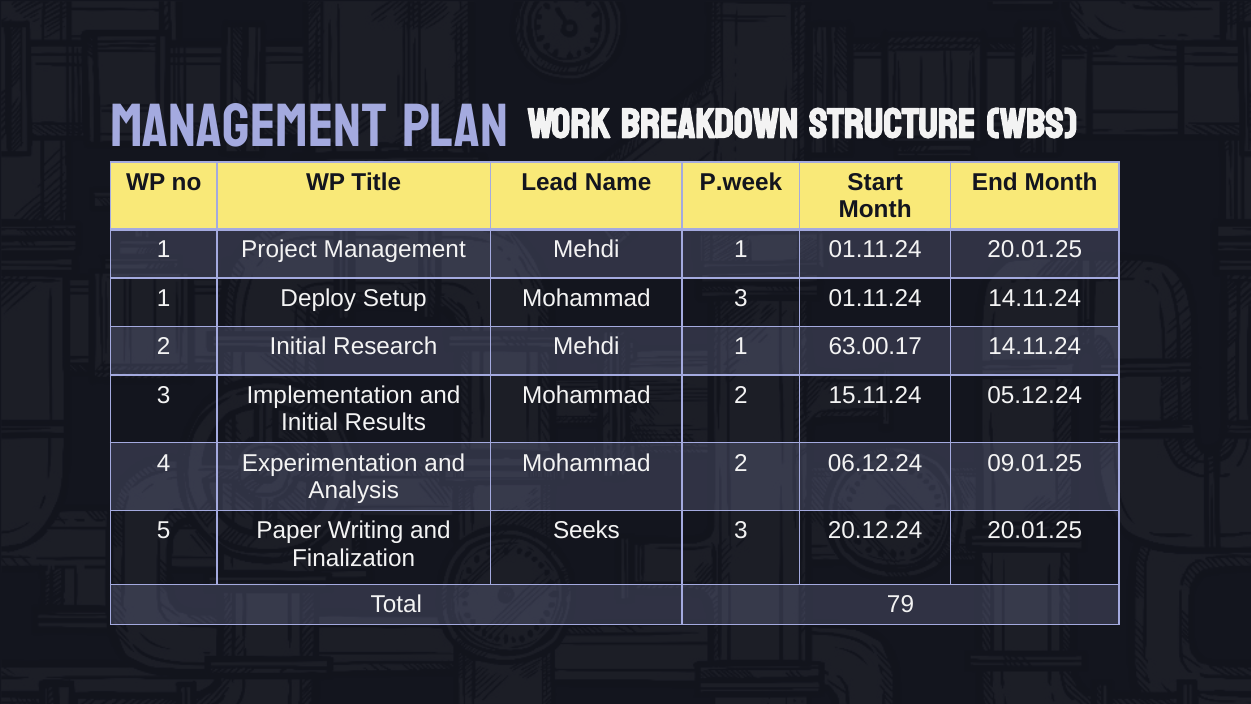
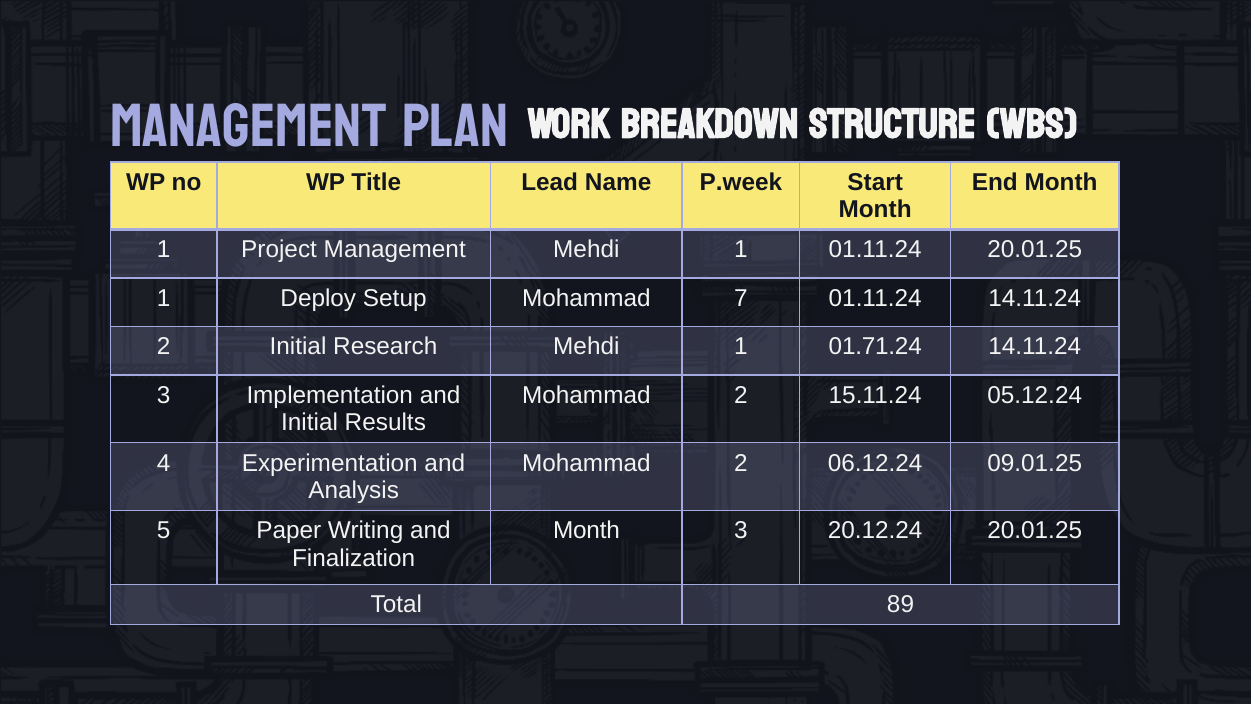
Mohammad 3: 3 -> 7
63.00.17: 63.00.17 -> 01.71.24
Seeks at (586, 531): Seeks -> Month
79: 79 -> 89
